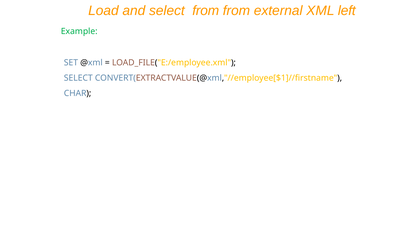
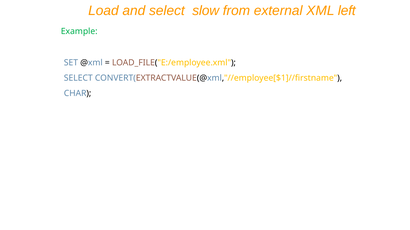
select from: from -> slow
